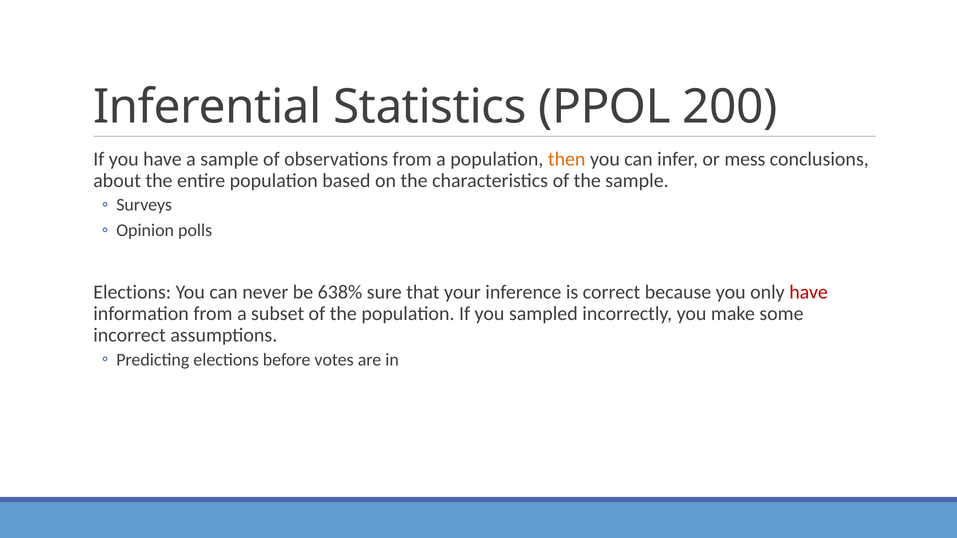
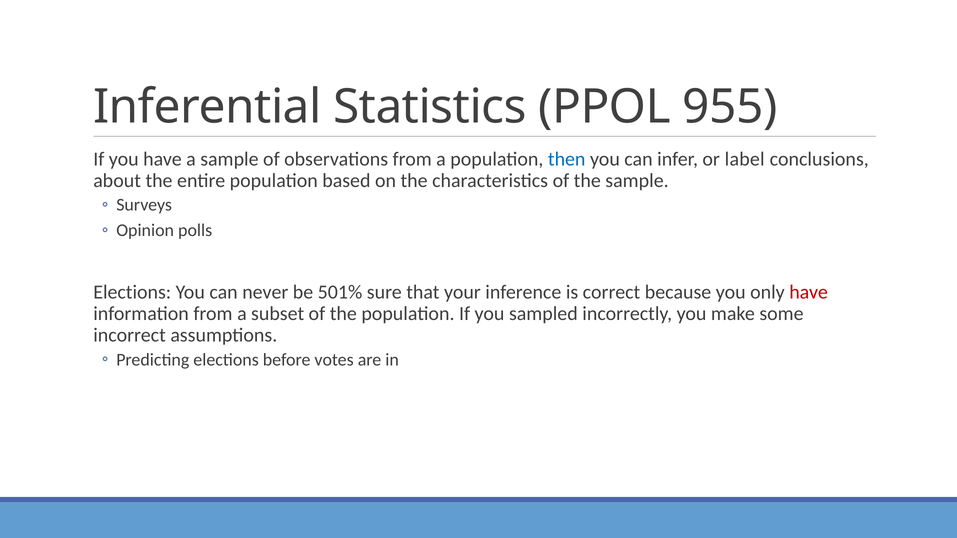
200: 200 -> 955
then colour: orange -> blue
mess: mess -> label
638%: 638% -> 501%
